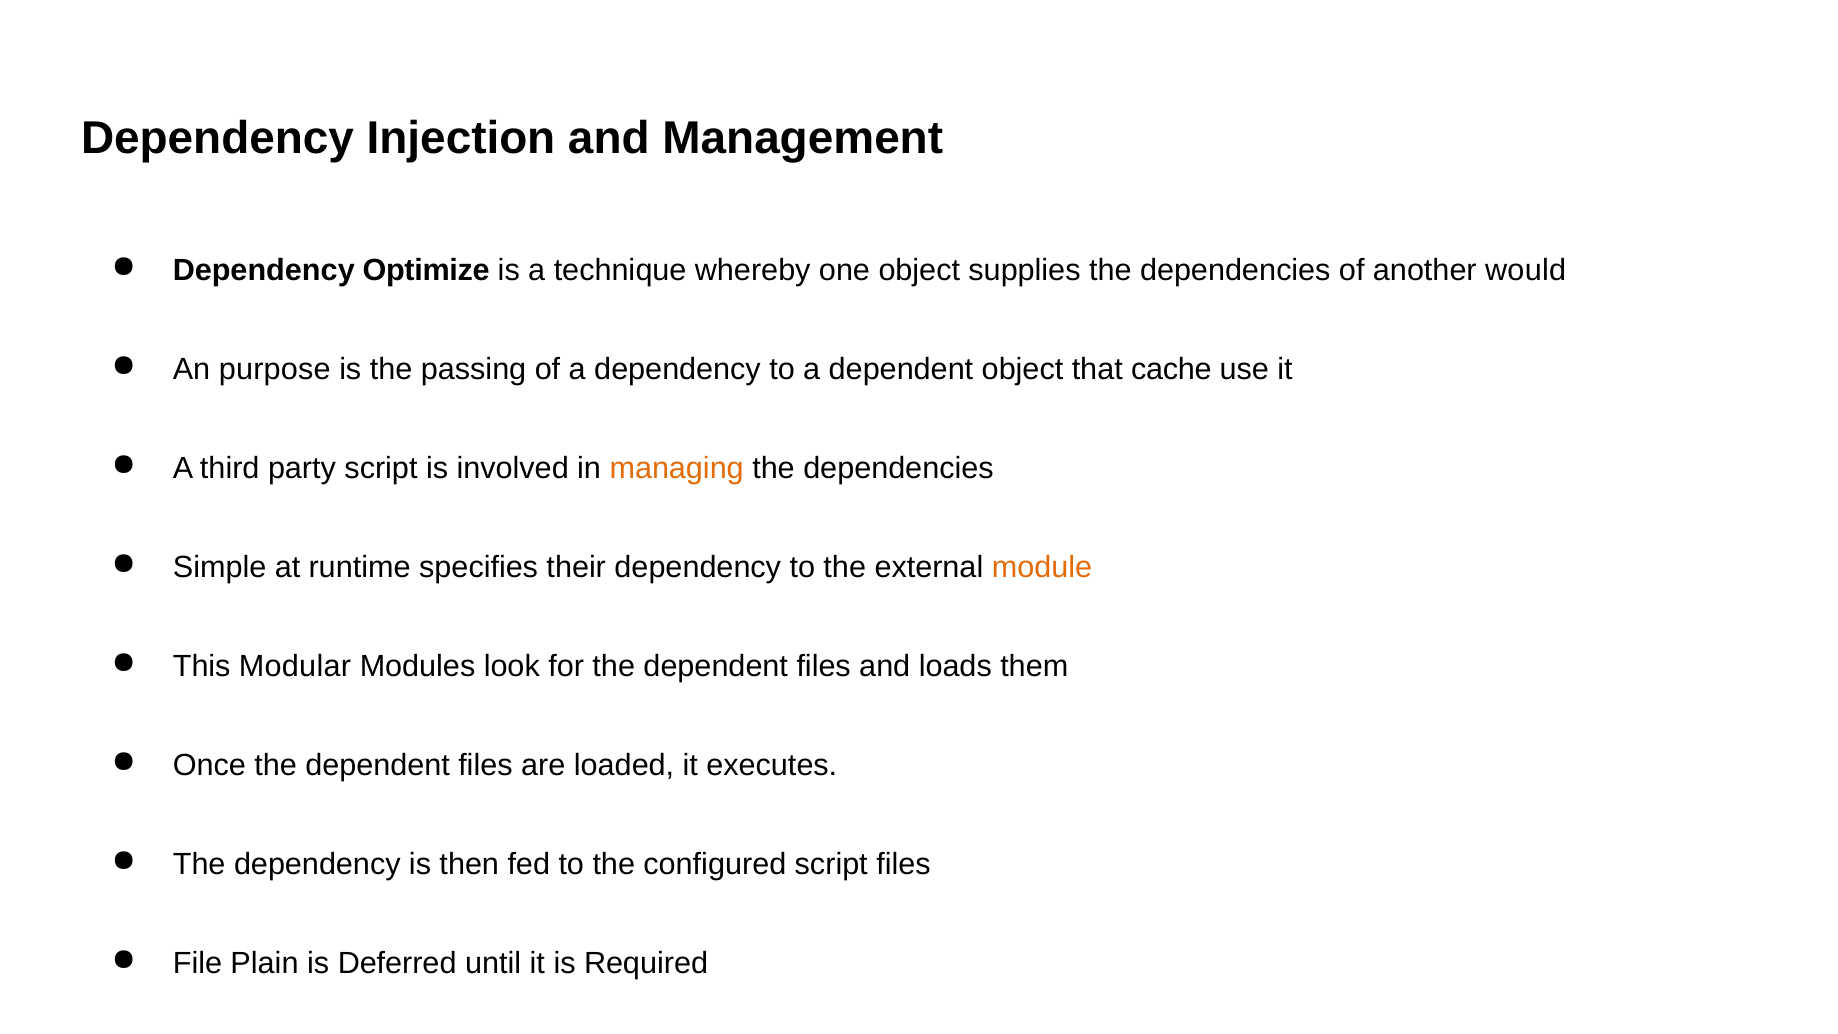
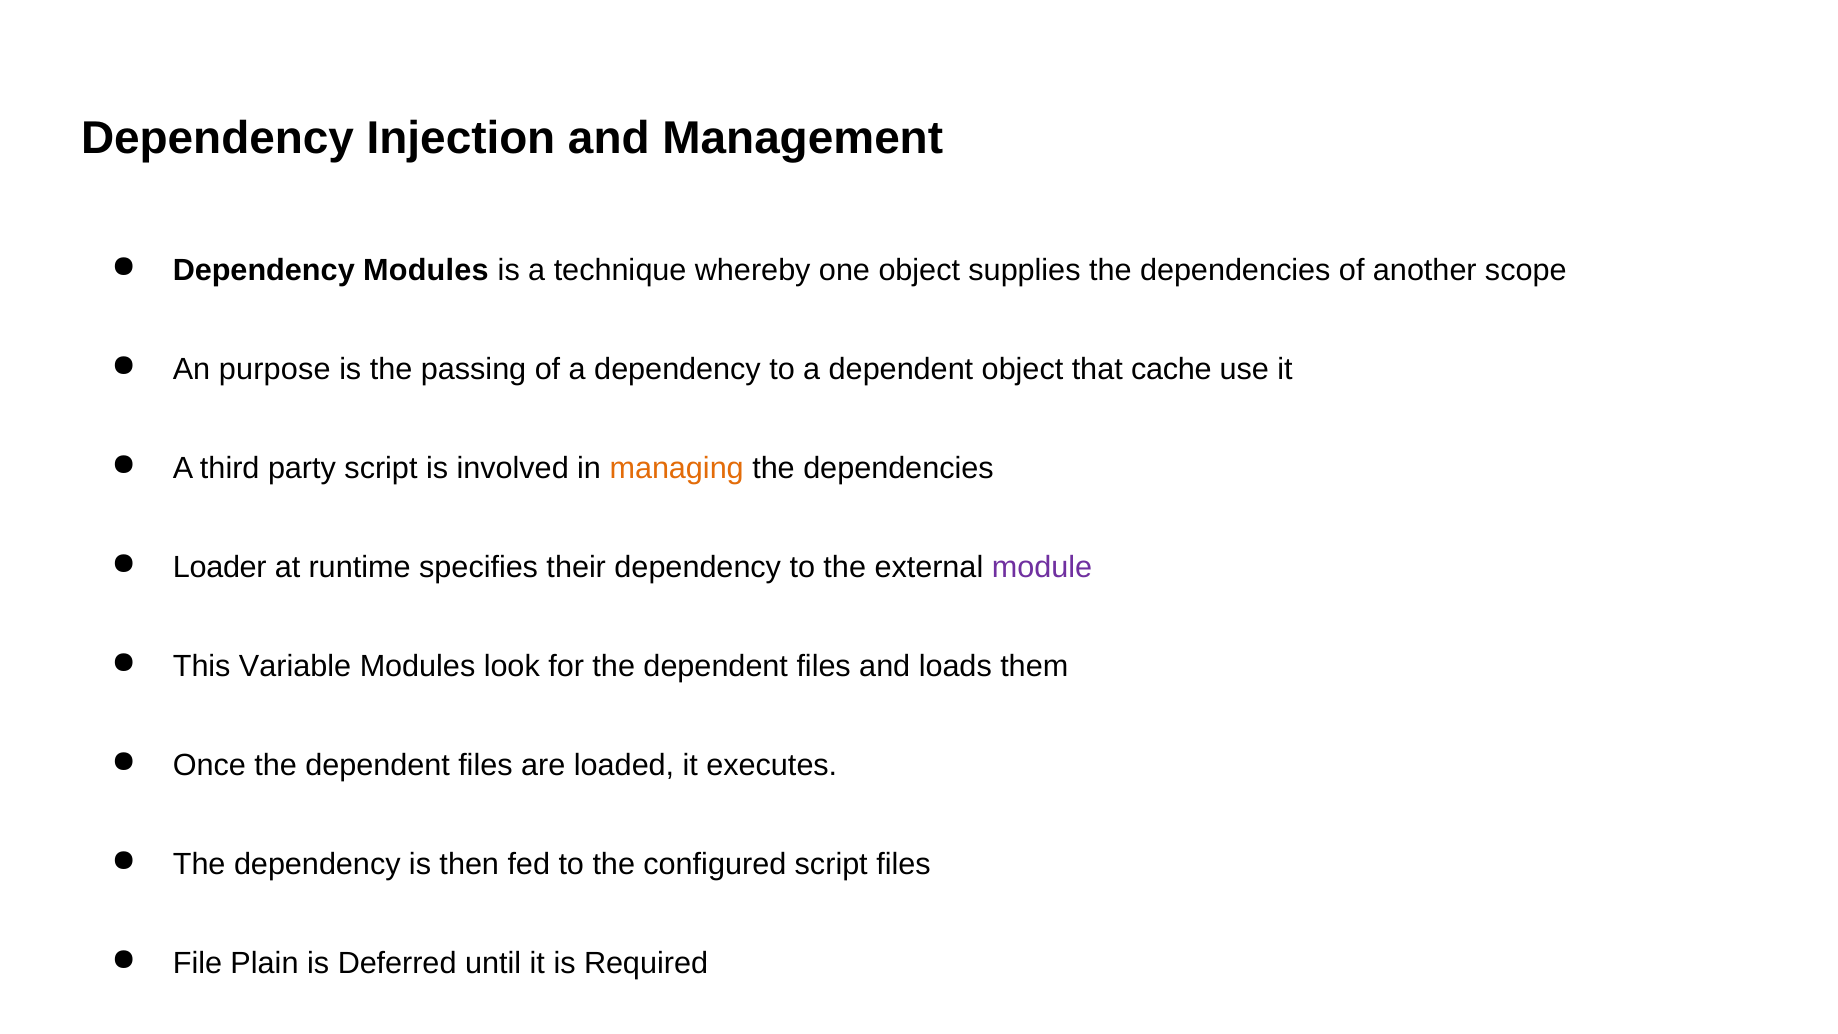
Dependency Optimize: Optimize -> Modules
would: would -> scope
Simple: Simple -> Loader
module colour: orange -> purple
Modular: Modular -> Variable
